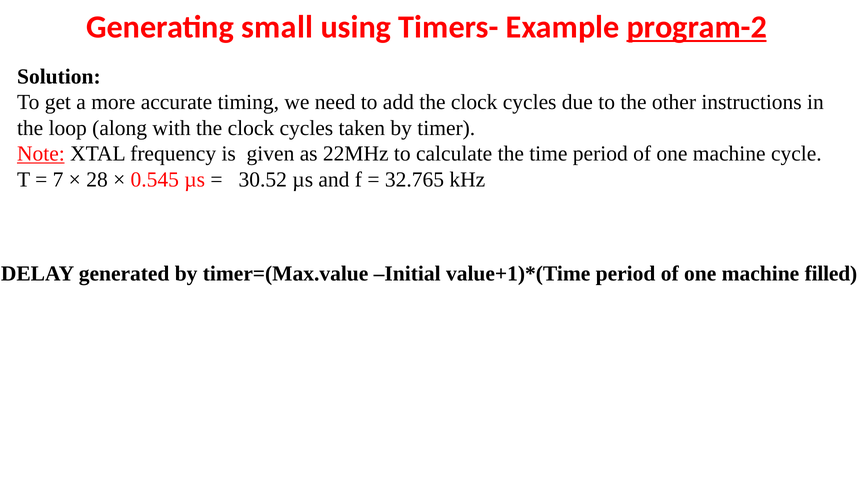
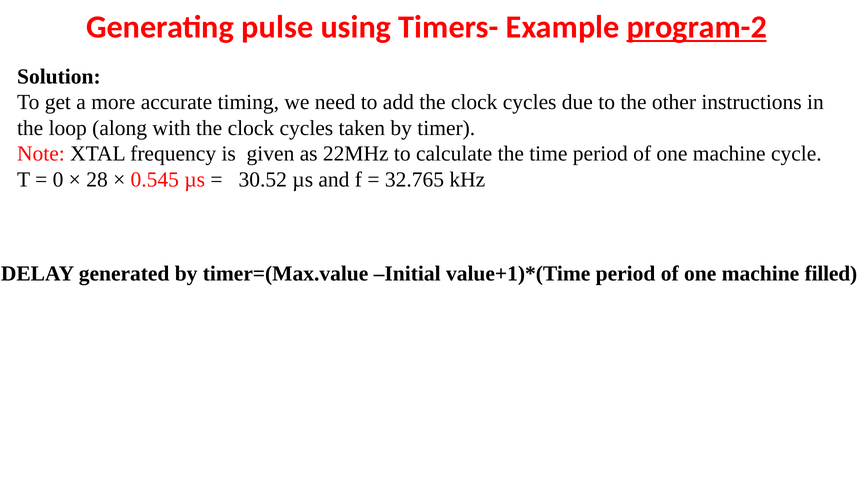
small: small -> pulse
Note underline: present -> none
7: 7 -> 0
